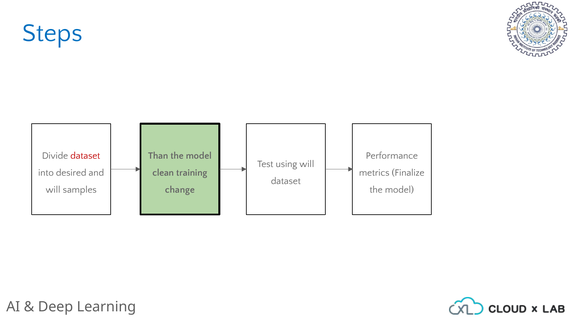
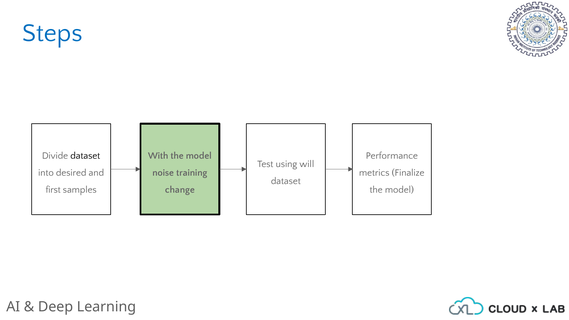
dataset at (85, 156) colour: red -> black
Than: Than -> With
clean: clean -> noise
will at (53, 190): will -> first
